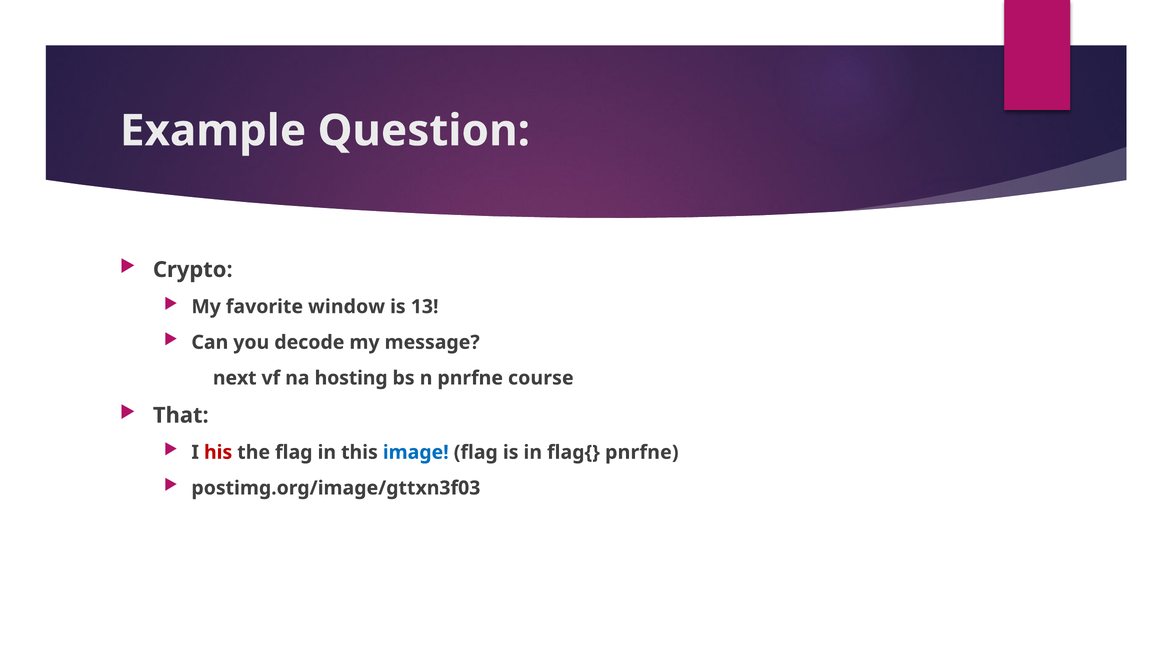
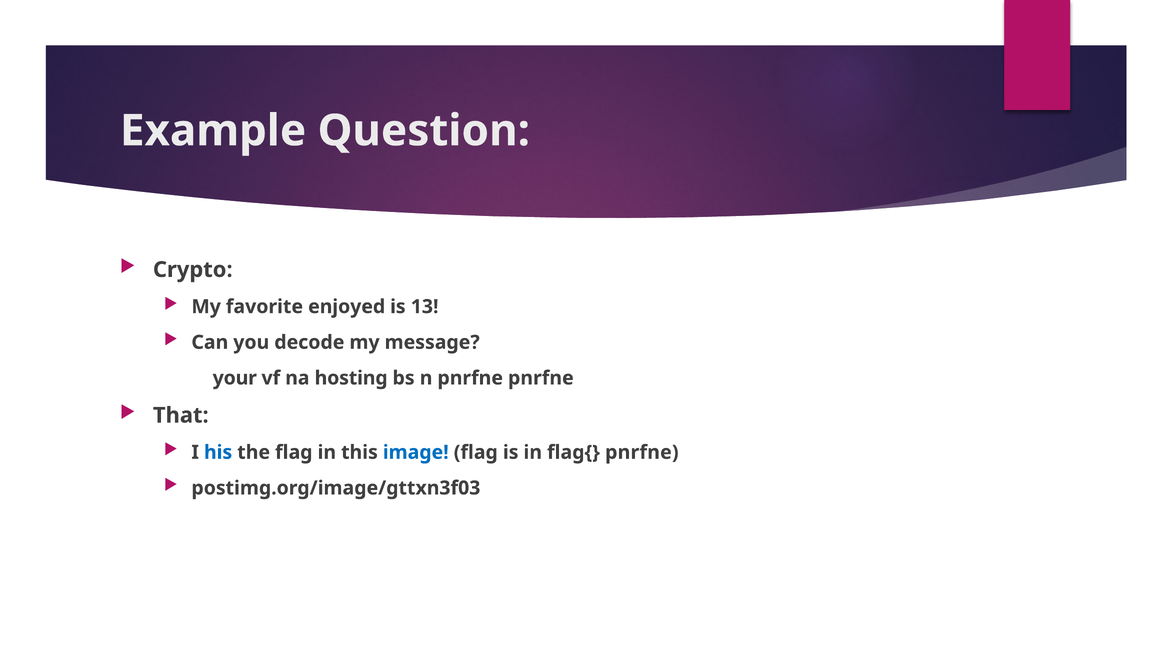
window: window -> enjoyed
next: next -> your
pnrfne course: course -> pnrfne
his colour: red -> blue
